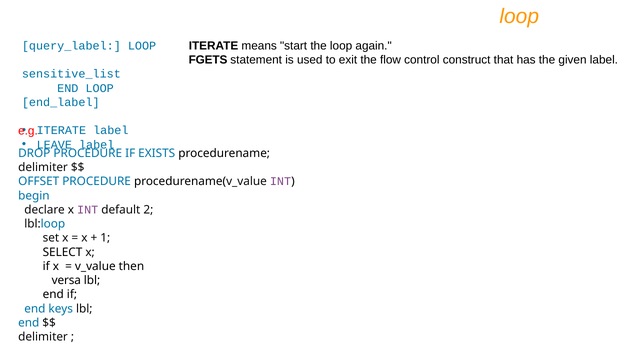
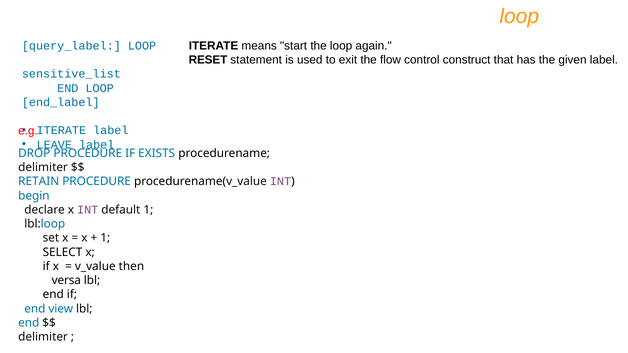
FGETS: FGETS -> RESET
OFFSET: OFFSET -> RETAIN
default 2: 2 -> 1
keys: keys -> view
